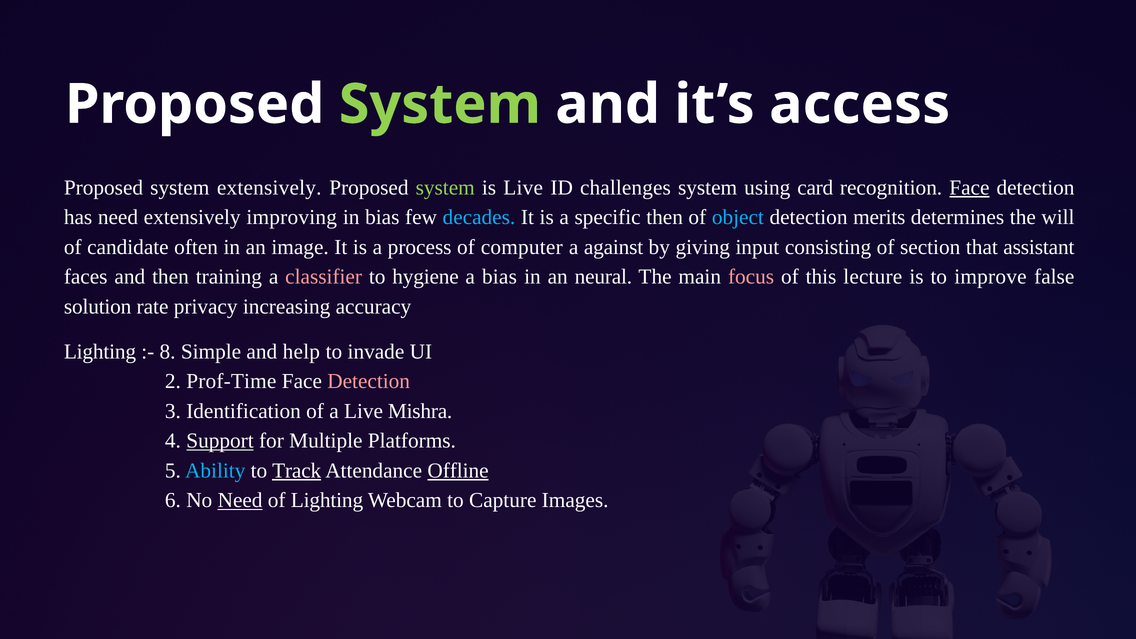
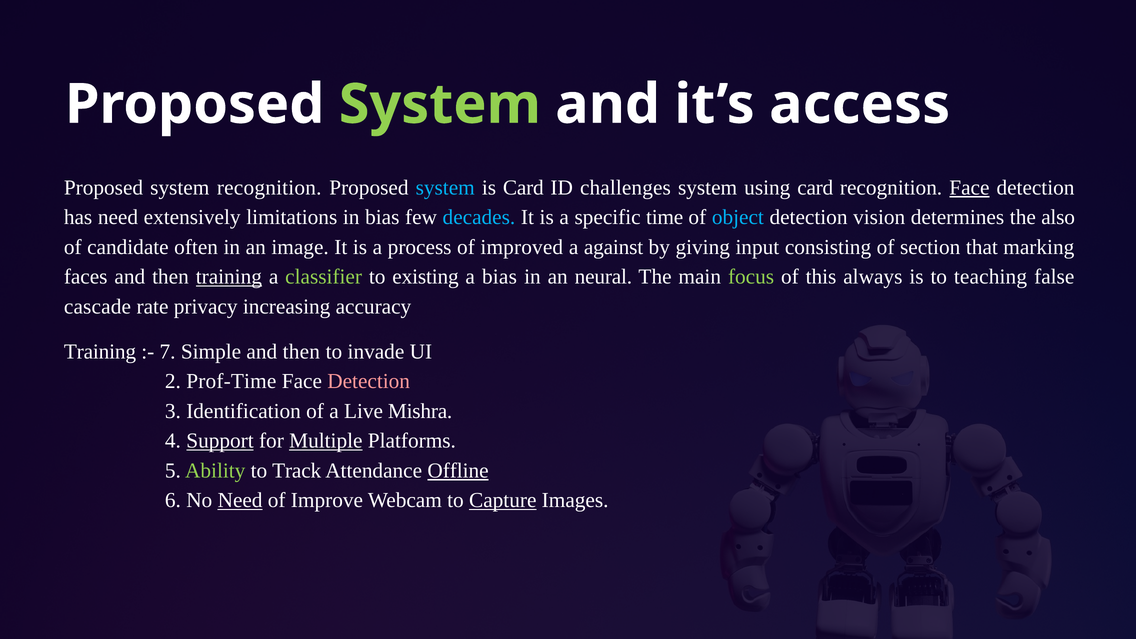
system extensively: extensively -> recognition
system at (445, 188) colour: light green -> light blue
is Live: Live -> Card
improving: improving -> limitations
specific then: then -> time
merits: merits -> vision
will: will -> also
computer: computer -> improved
assistant: assistant -> marking
training at (229, 277) underline: none -> present
classifier colour: pink -> light green
hygiene: hygiene -> existing
focus colour: pink -> light green
lecture: lecture -> always
improve: improve -> teaching
solution: solution -> cascade
Lighting at (100, 352): Lighting -> Training
8: 8 -> 7
Simple and help: help -> then
Multiple underline: none -> present
Ability colour: light blue -> light green
Track underline: present -> none
of Lighting: Lighting -> Improve
Capture underline: none -> present
